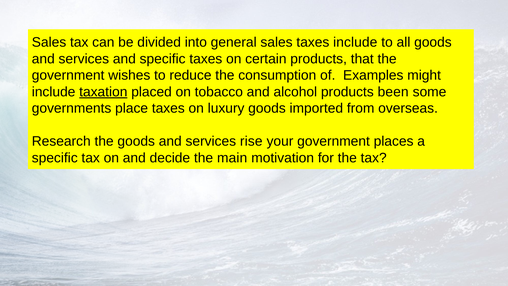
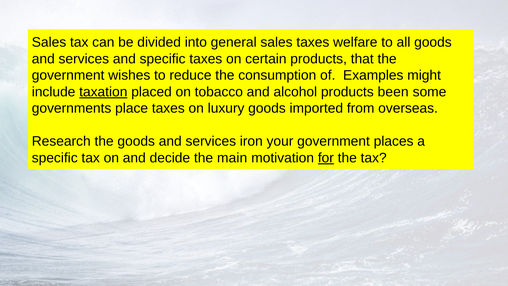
taxes include: include -> welfare
rise: rise -> iron
for underline: none -> present
